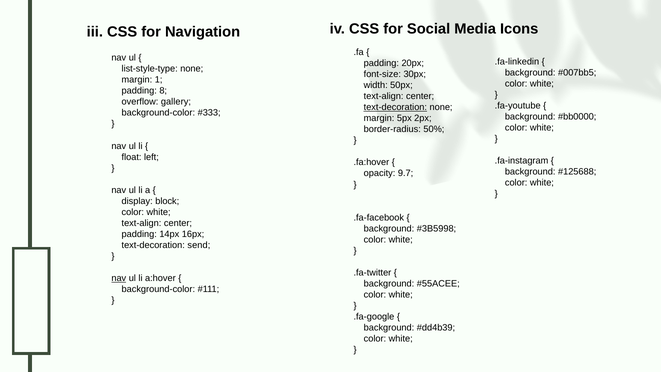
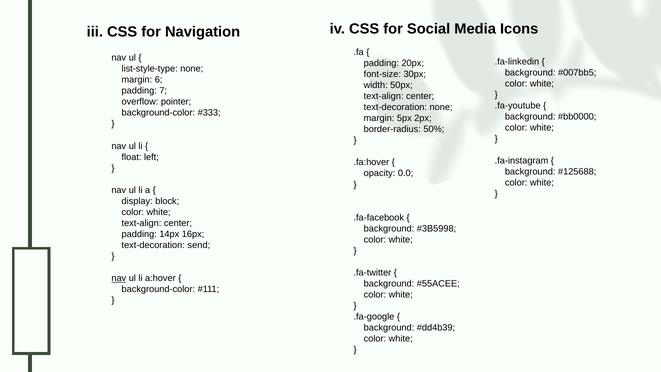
margin 1: 1 -> 6
8: 8 -> 7
gallery: gallery -> pointer
text-decoration at (395, 107) underline: present -> none
9.7: 9.7 -> 0.0
